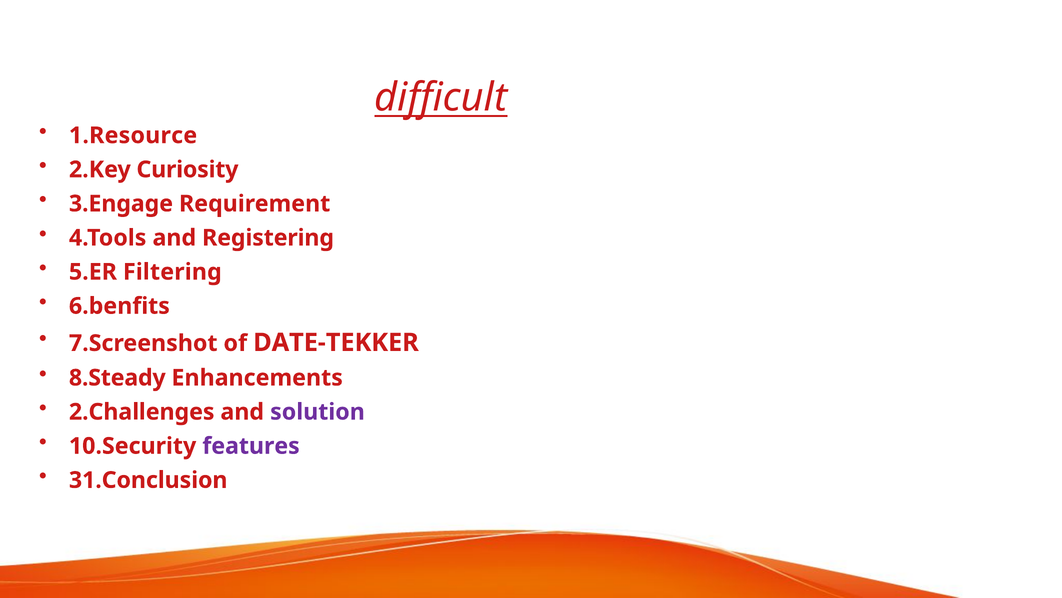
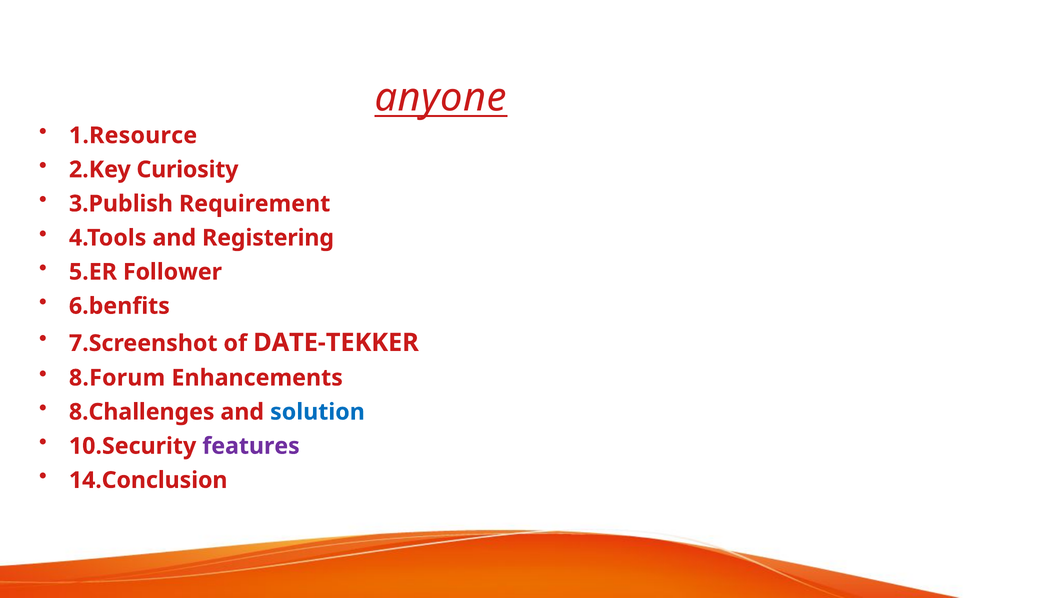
difficult: difficult -> anyone
3.Engage: 3.Engage -> 3.Publish
Filtering: Filtering -> Follower
8.Steady: 8.Steady -> 8.Forum
2.Challenges: 2.Challenges -> 8.Challenges
solution colour: purple -> blue
31.Conclusion: 31.Conclusion -> 14.Conclusion
